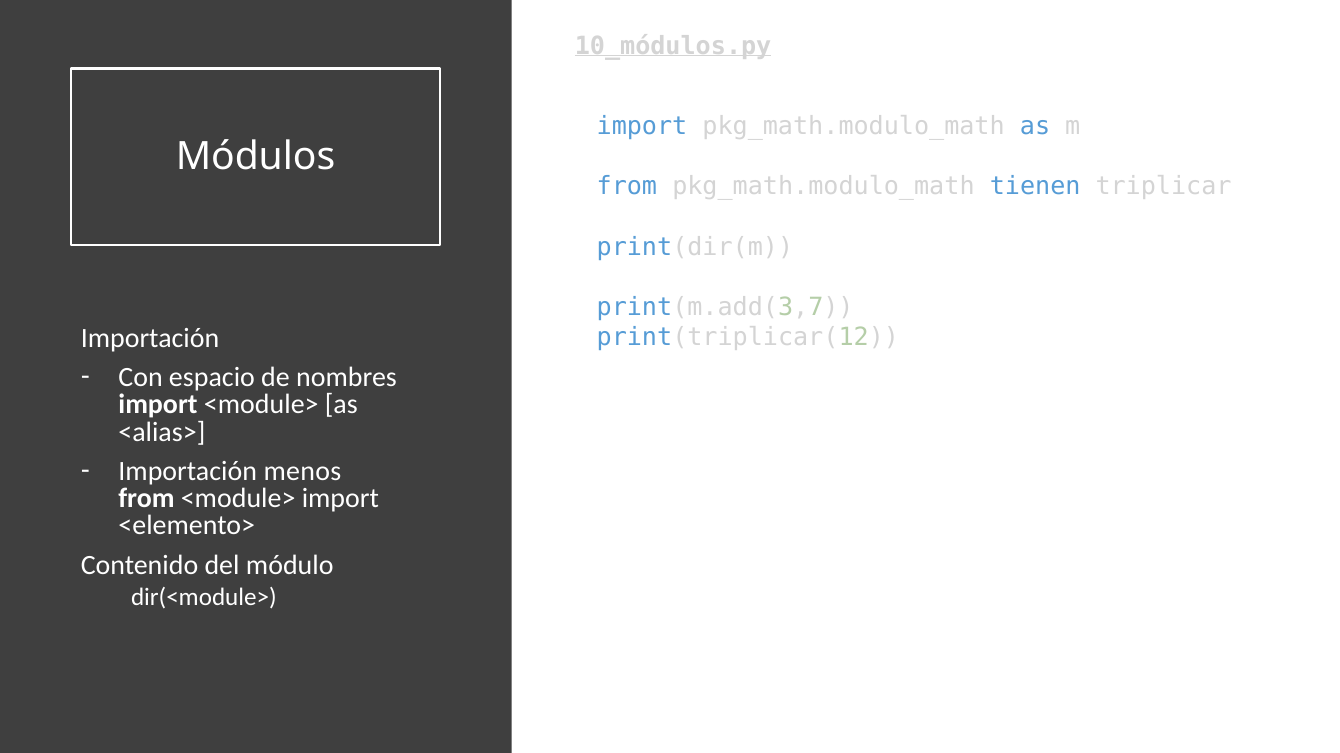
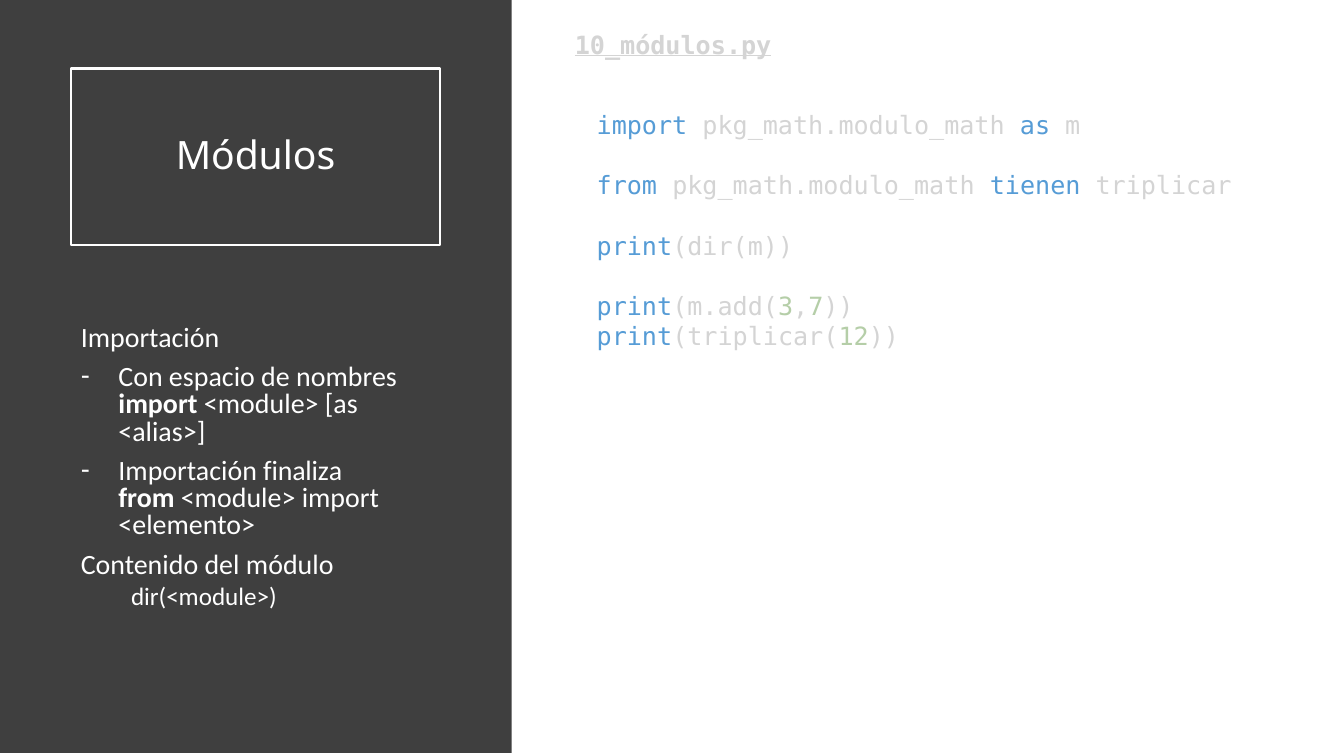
menos: menos -> finaliza
